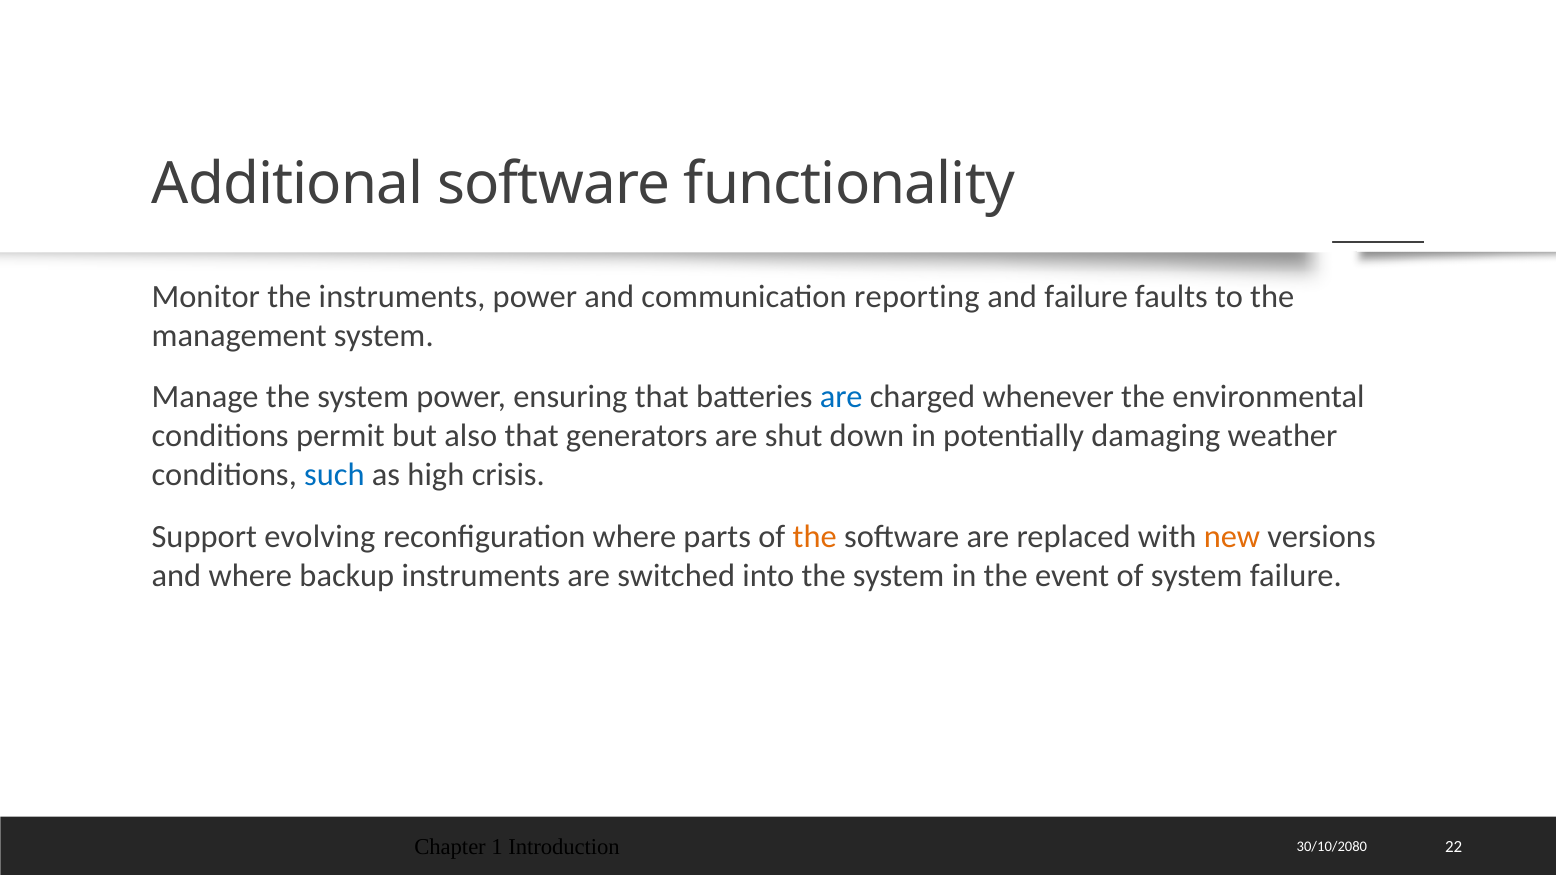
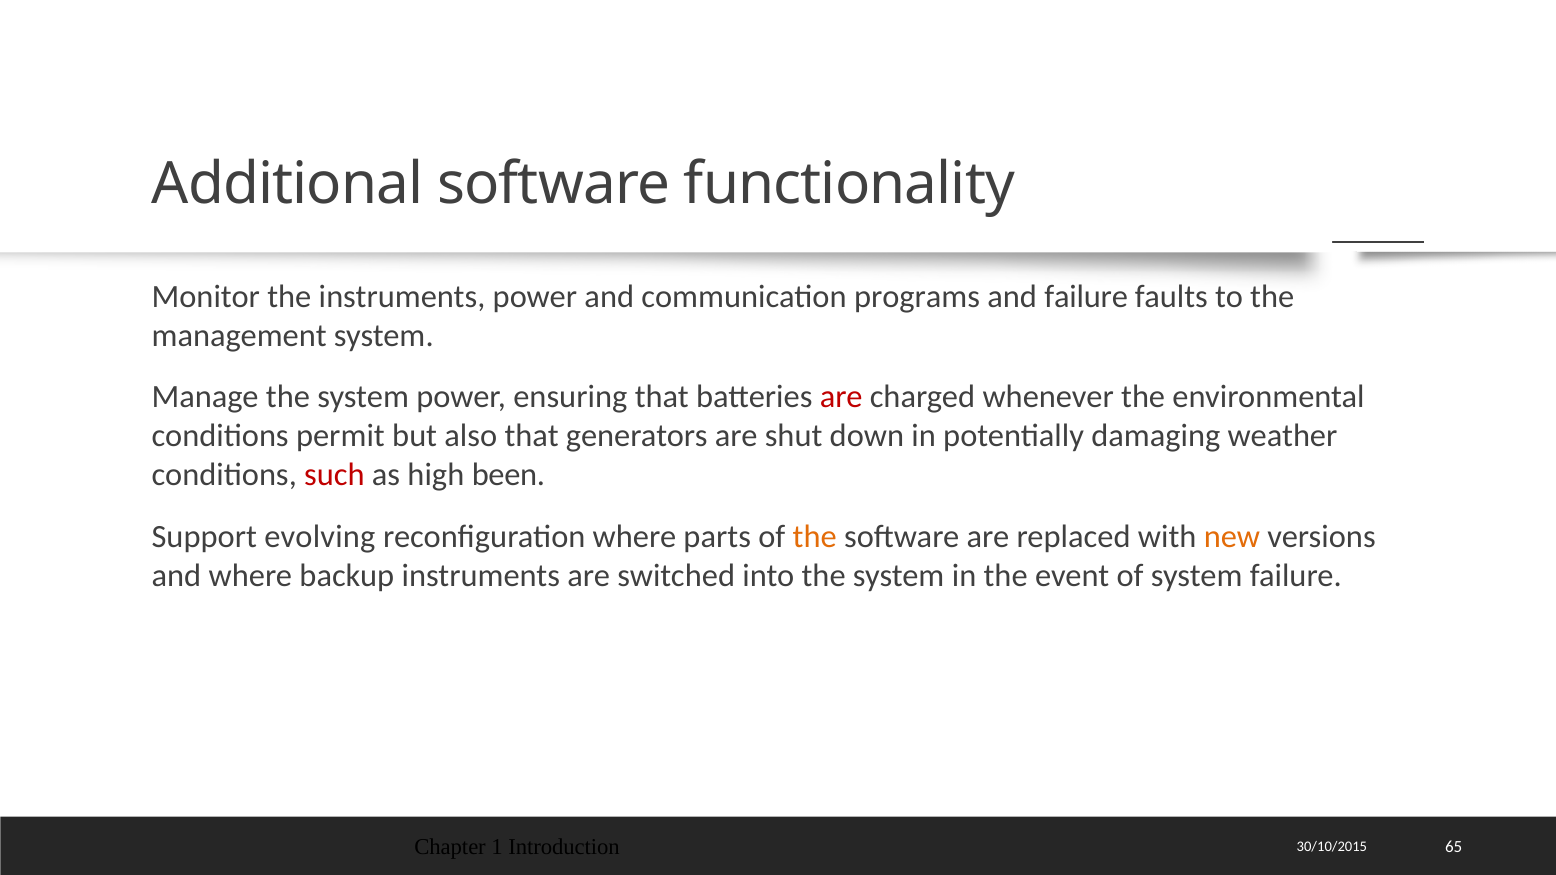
reporting: reporting -> programs
are at (841, 397) colour: blue -> red
such colour: blue -> red
crisis: crisis -> been
22: 22 -> 65
30/10/2080: 30/10/2080 -> 30/10/2015
